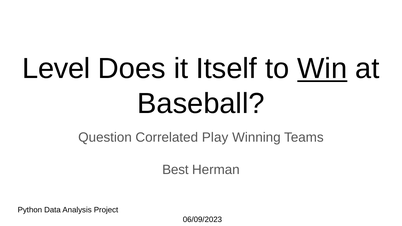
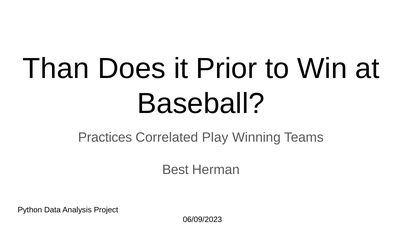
Level: Level -> Than
Itself: Itself -> Prior
Win underline: present -> none
Question: Question -> Practices
